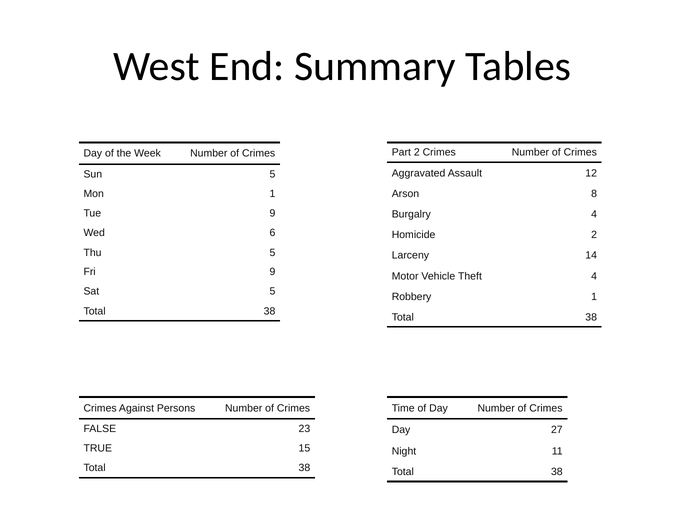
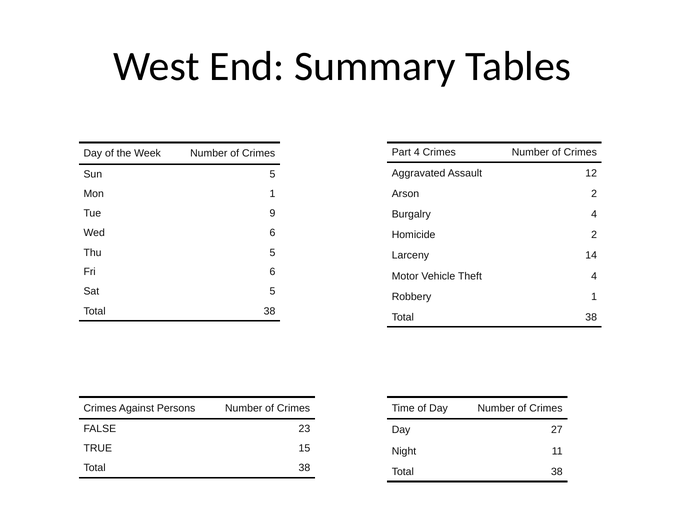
Part 2: 2 -> 4
Arson 8: 8 -> 2
Fri 9: 9 -> 6
